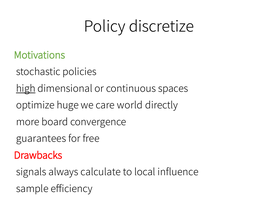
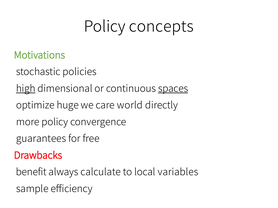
discretize: discretize -> concepts
spaces underline: none -> present
more board: board -> policy
signals: signals -> benefit
influence: influence -> variables
